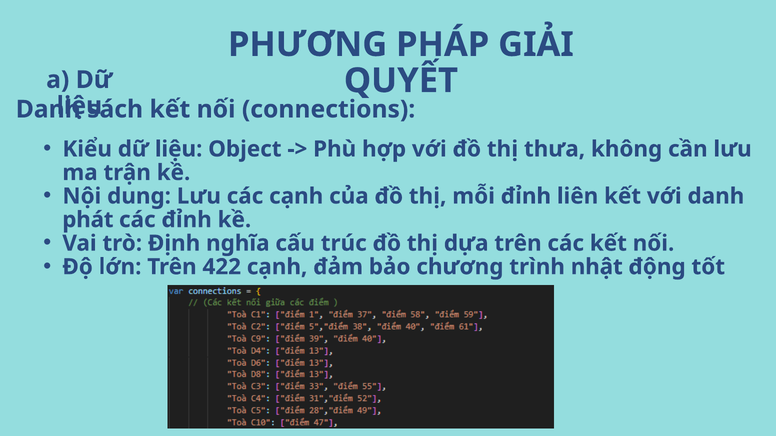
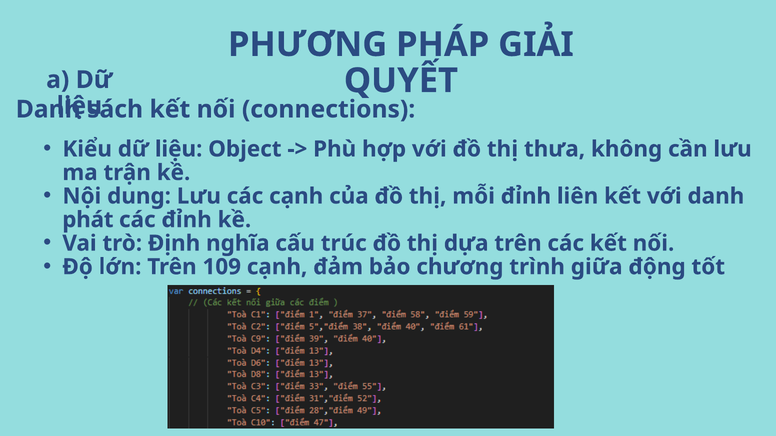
422: 422 -> 109
nhật: nhật -> giữa
